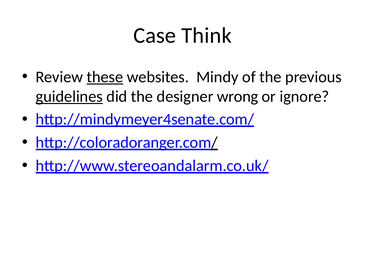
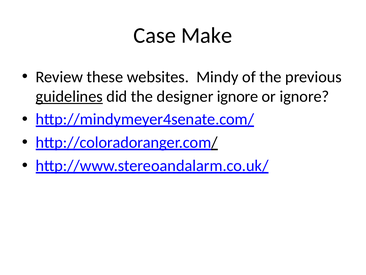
Think: Think -> Make
these underline: present -> none
designer wrong: wrong -> ignore
